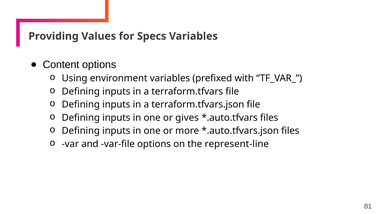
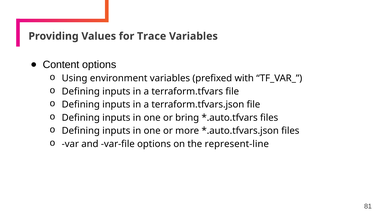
Specs: Specs -> Trace
gives: gives -> bring
